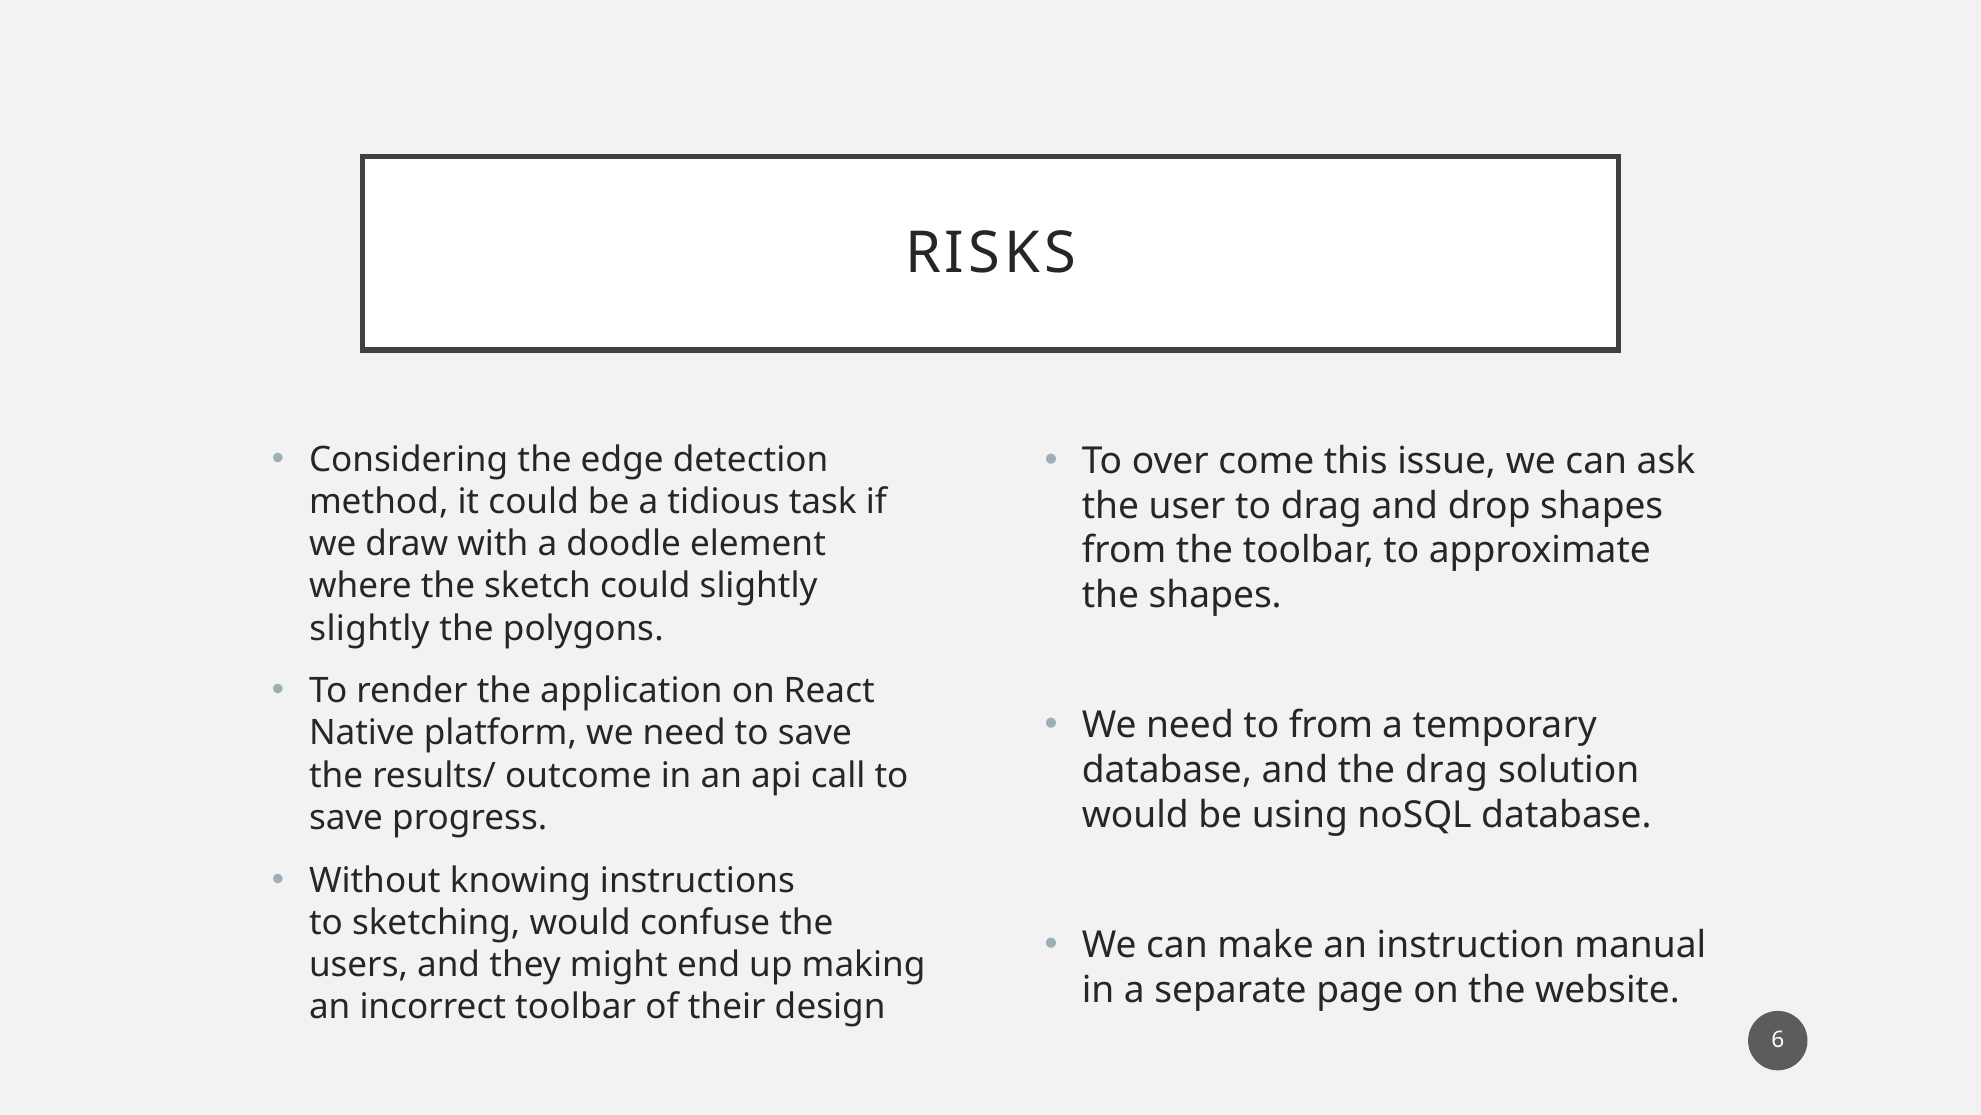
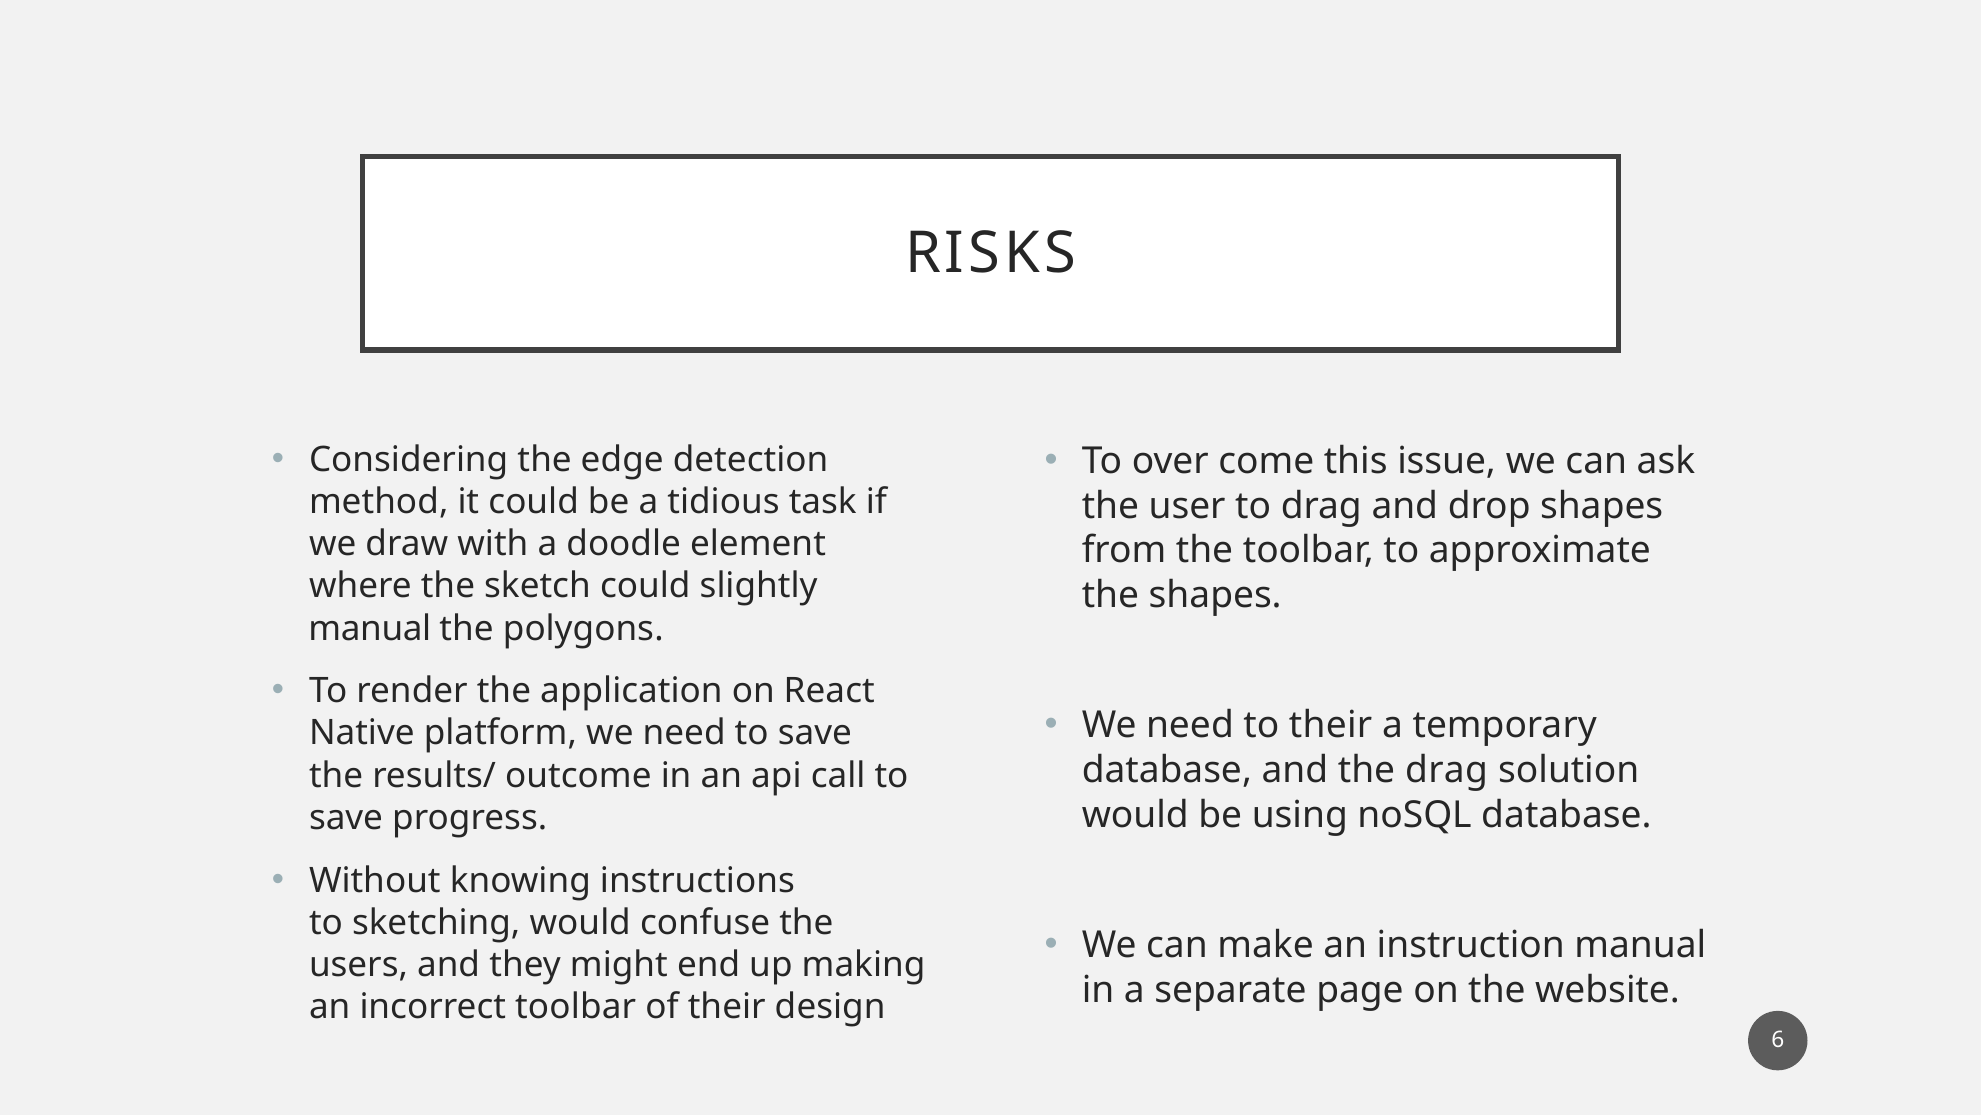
slightly at (369, 628): slightly -> manual
to from: from -> their
